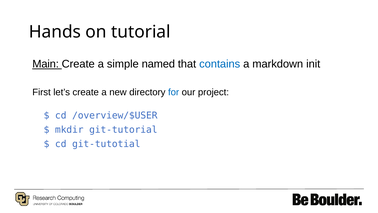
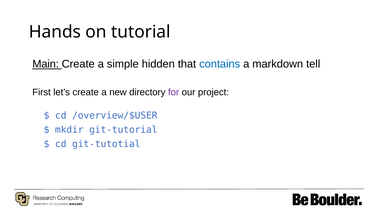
named: named -> hidden
init: init -> tell
for colour: blue -> purple
